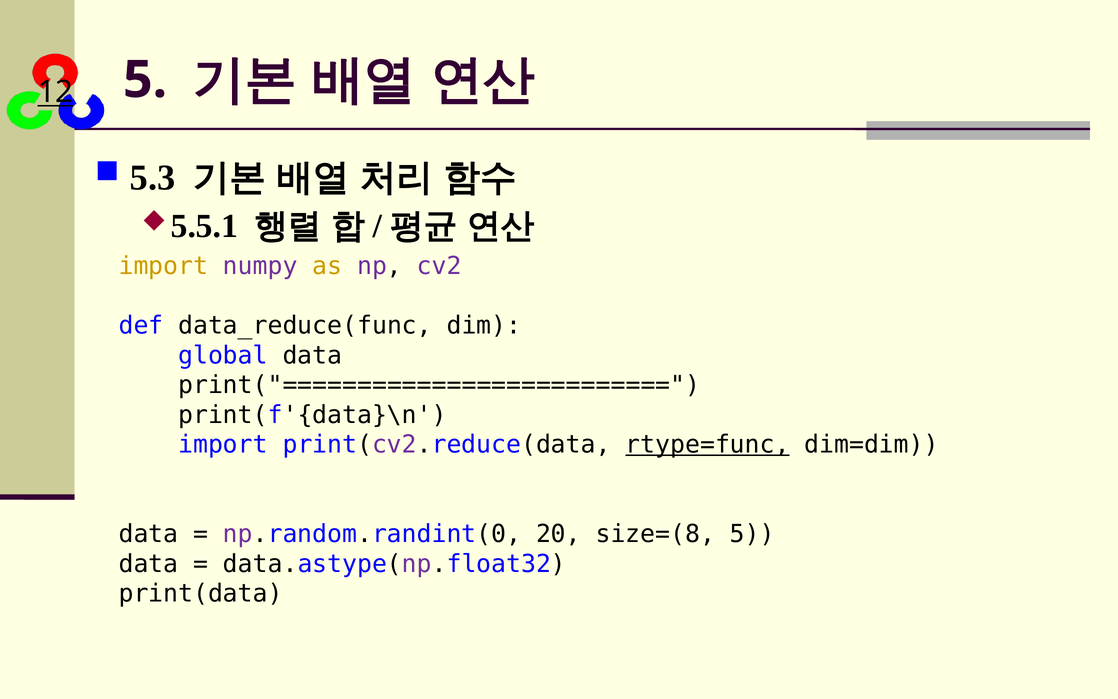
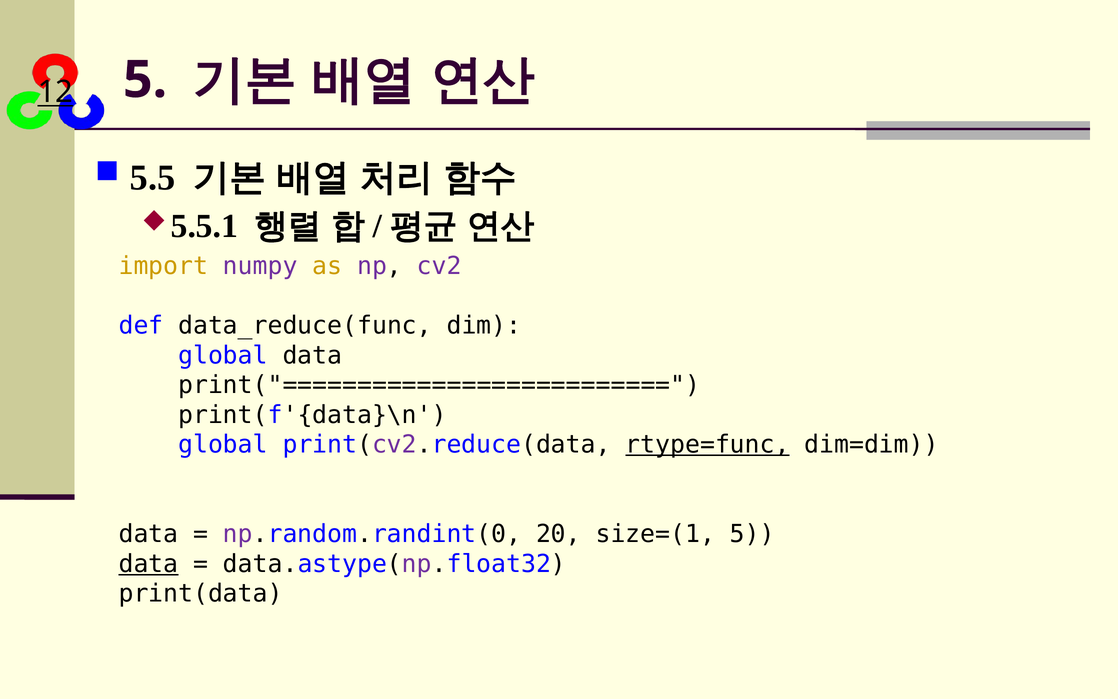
5.3: 5.3 -> 5.5
import at (223, 445): import -> global
size=(8: size=(8 -> size=(1
data at (148, 564) underline: none -> present
